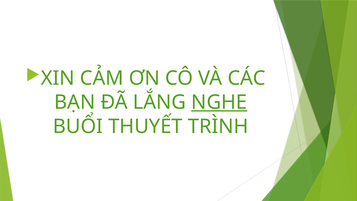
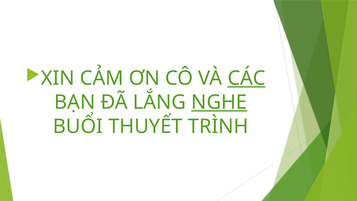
CÁC underline: none -> present
